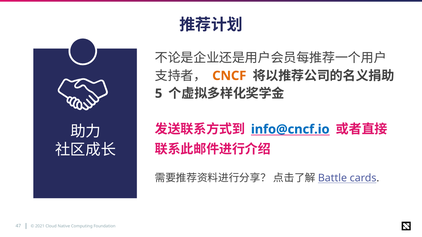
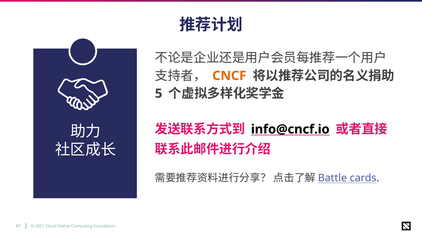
info@cncf.io colour: blue -> black
